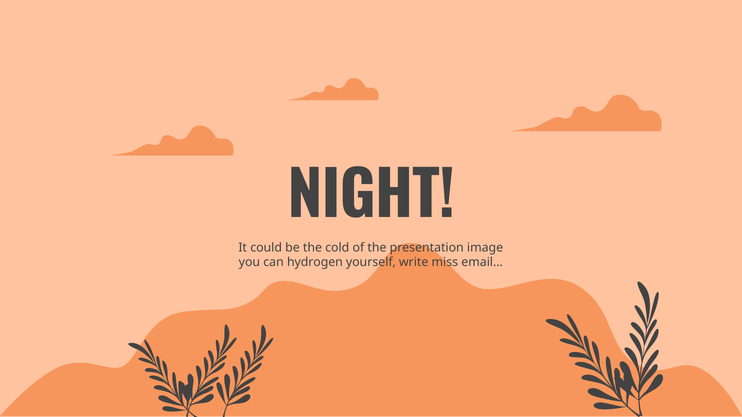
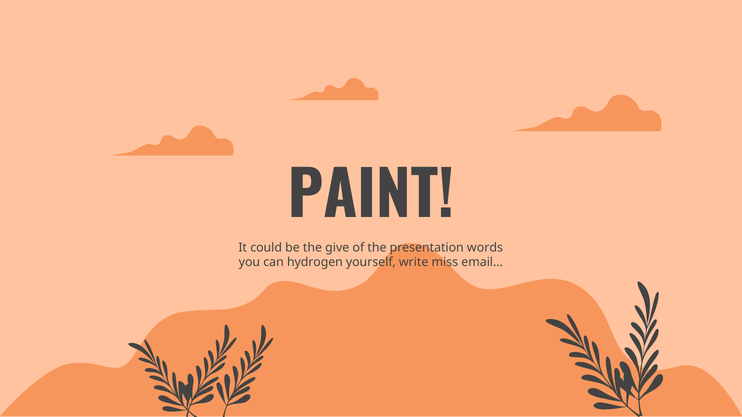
NIGHT: NIGHT -> PAINT
cold: cold -> give
image: image -> words
